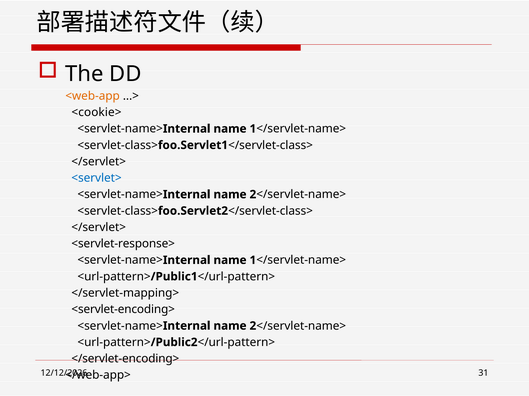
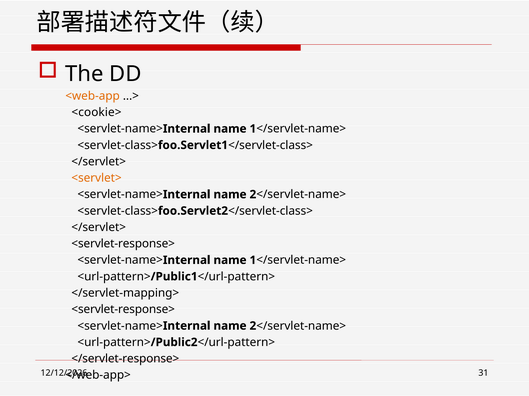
<servlet> colour: blue -> orange
<servlet-encoding> at (123, 310): <servlet-encoding> -> <servlet-response>
</servlet-encoding>: </servlet-encoding> -> </servlet-response>
